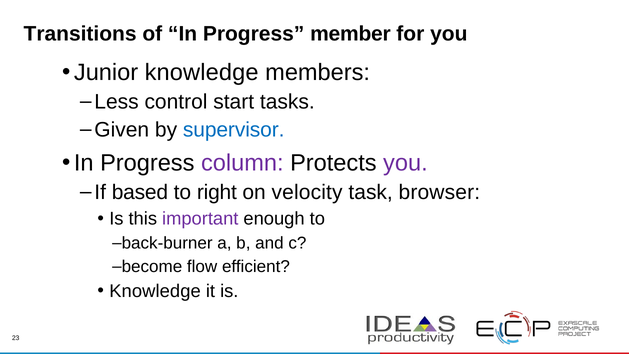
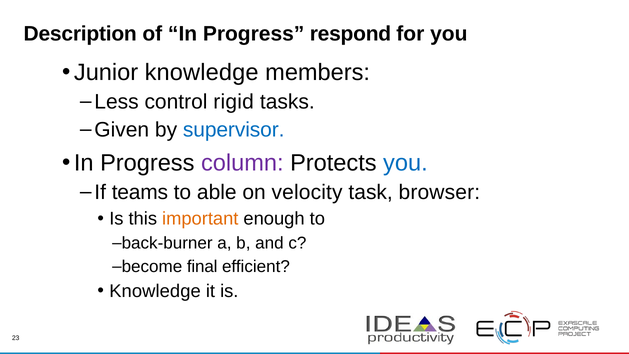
Transitions: Transitions -> Description
member: member -> respond
start: start -> rigid
you at (405, 163) colour: purple -> blue
based: based -> teams
right: right -> able
important colour: purple -> orange
flow: flow -> final
